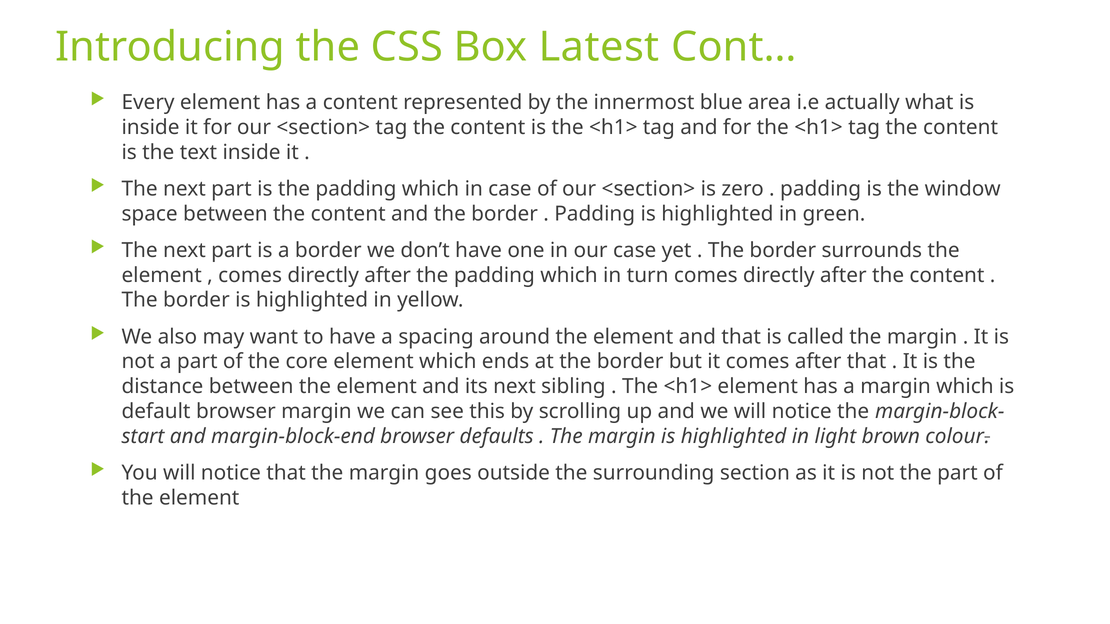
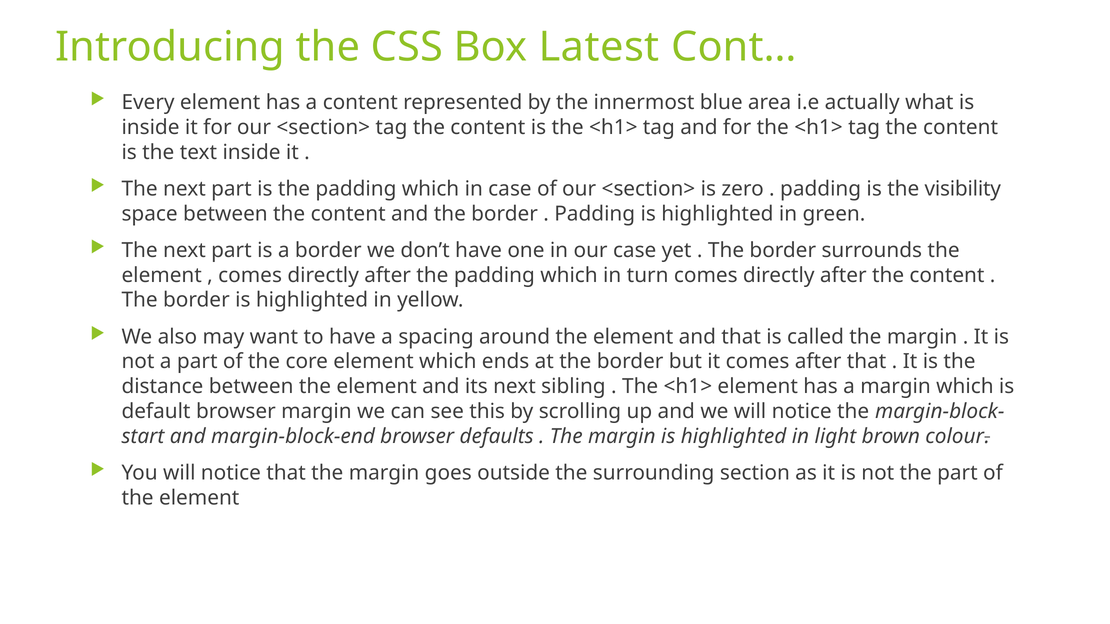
window: window -> visibility
